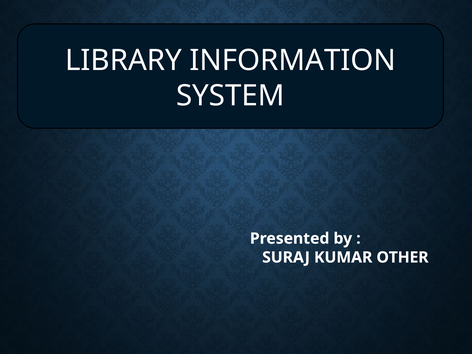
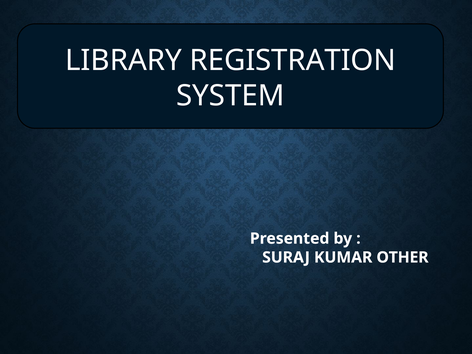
INFORMATION: INFORMATION -> REGISTRATION
